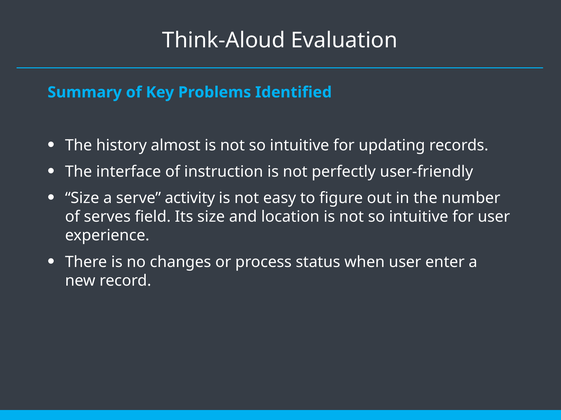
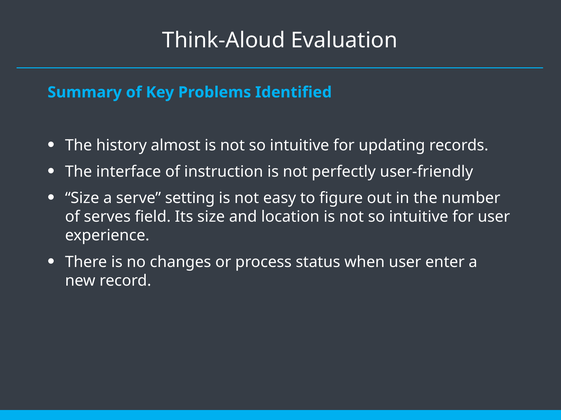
activity: activity -> setting
